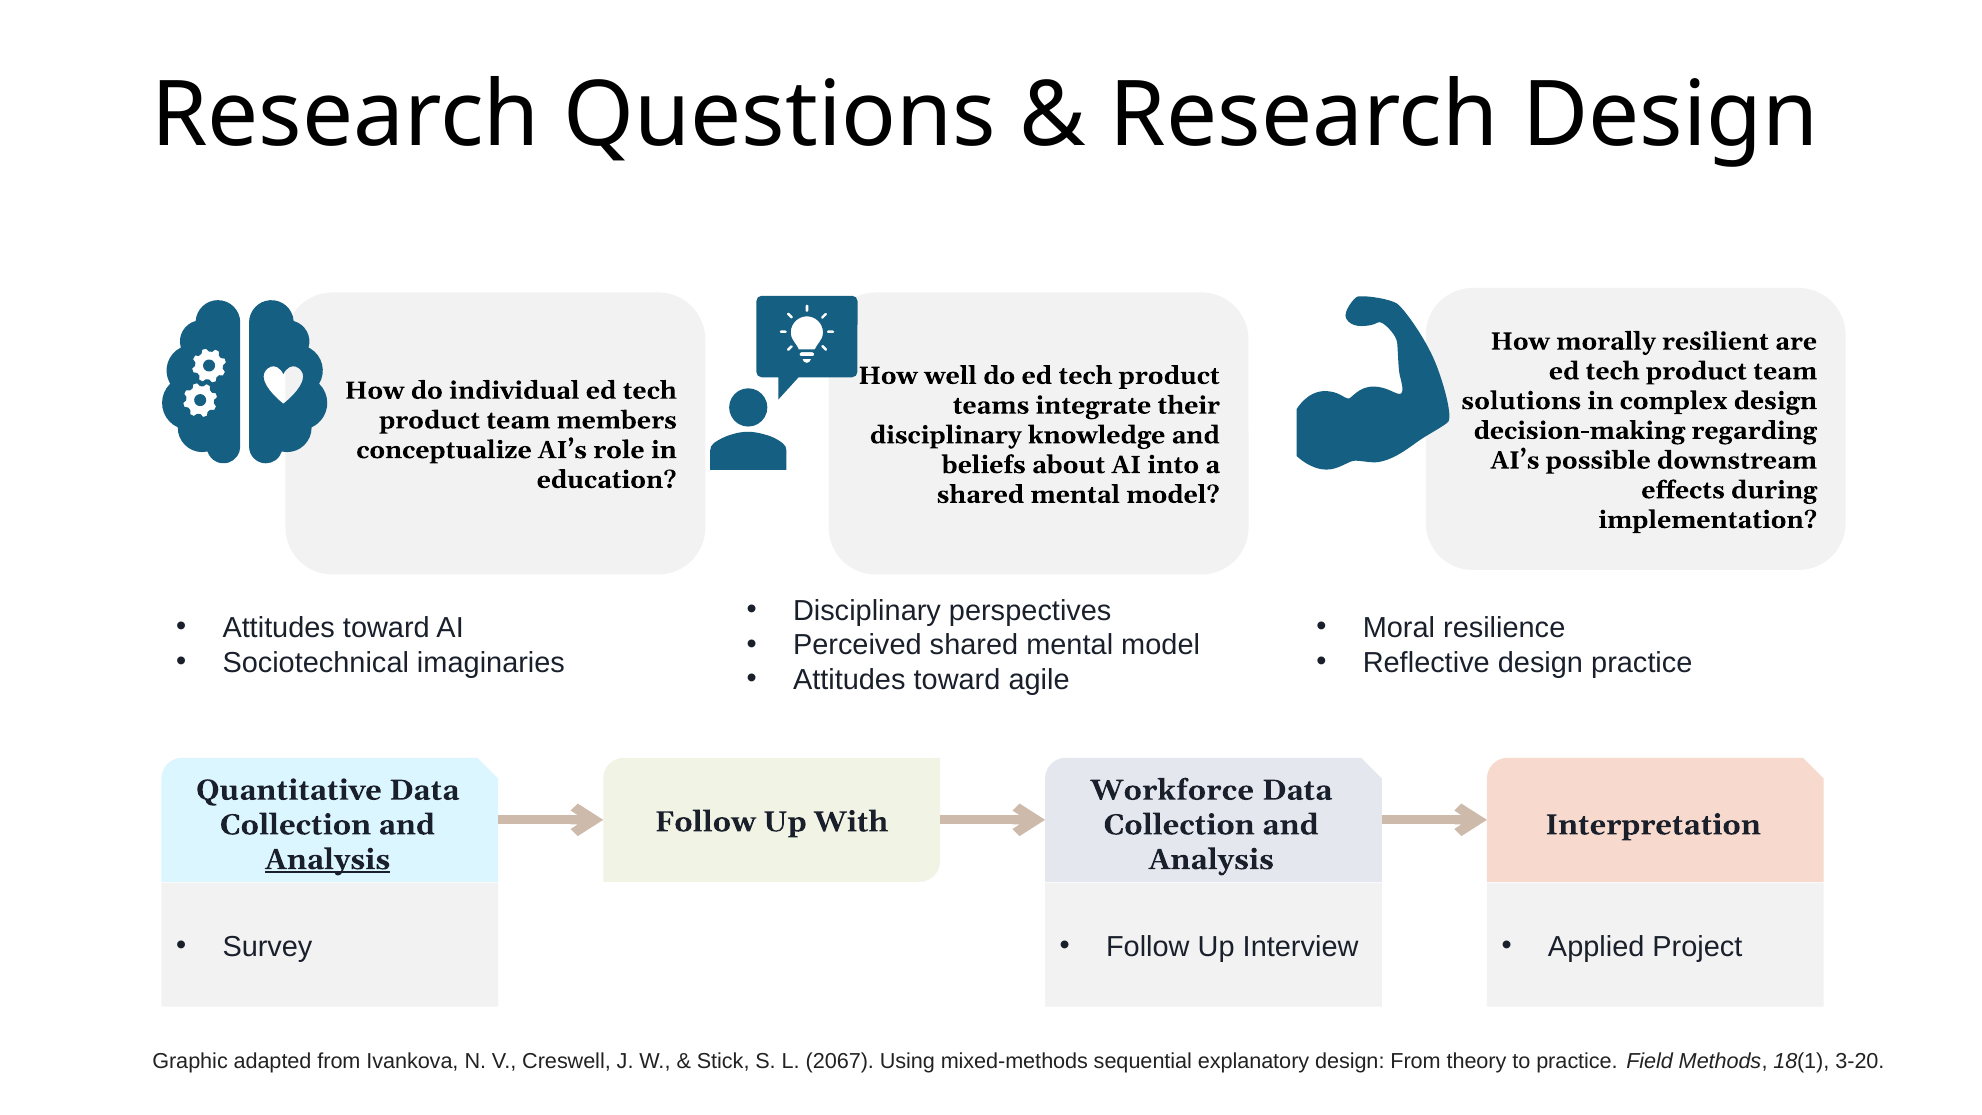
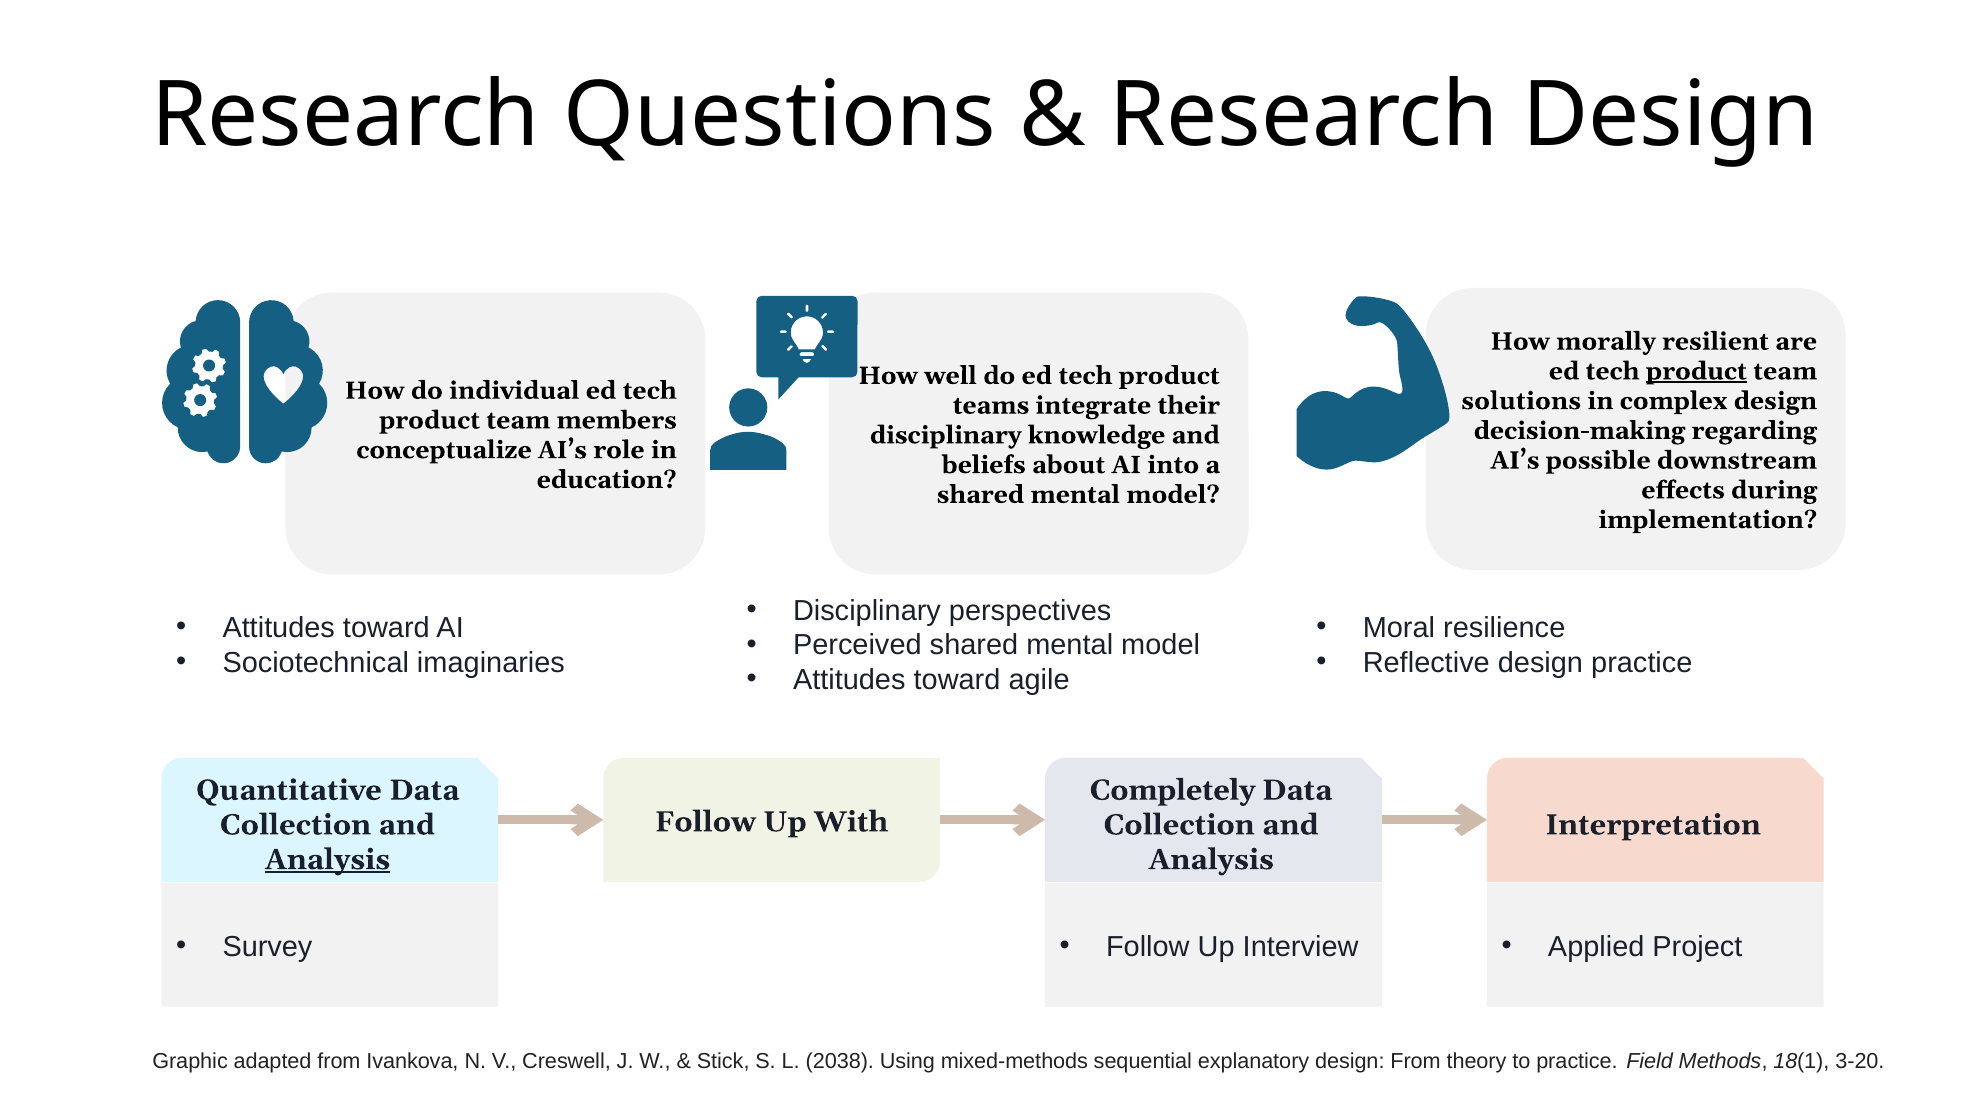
product at (1696, 371) underline: none -> present
Workforce: Workforce -> Completely
2067: 2067 -> 2038
